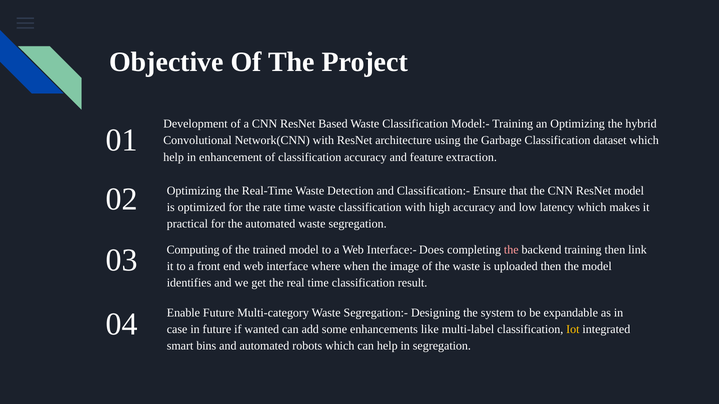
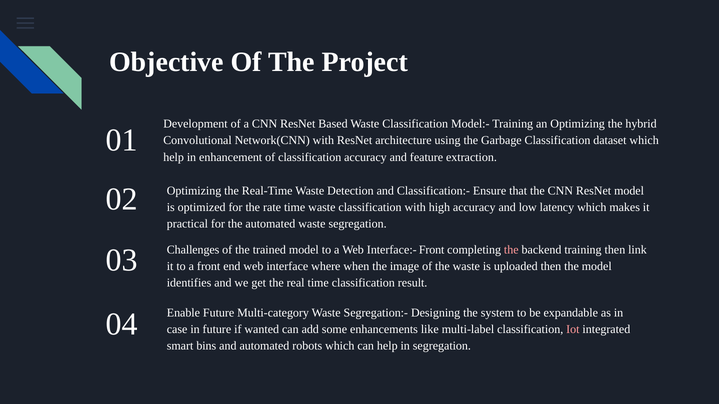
Computing: Computing -> Challenges
Interface:- Does: Does -> Front
Iot colour: yellow -> pink
